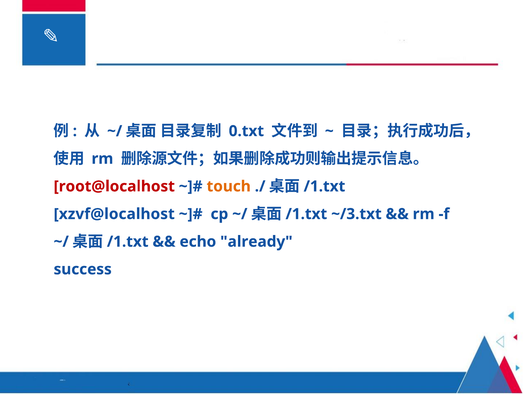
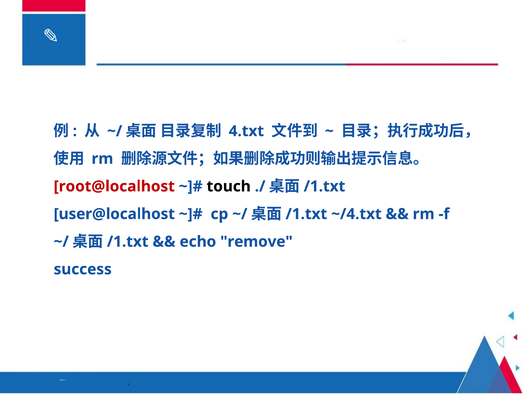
0.txt: 0.txt -> 4.txt
touch colour: orange -> black
xzvf@localhost: xzvf@localhost -> user@localhost
~/3.txt: ~/3.txt -> ~/4.txt
already: already -> remove
